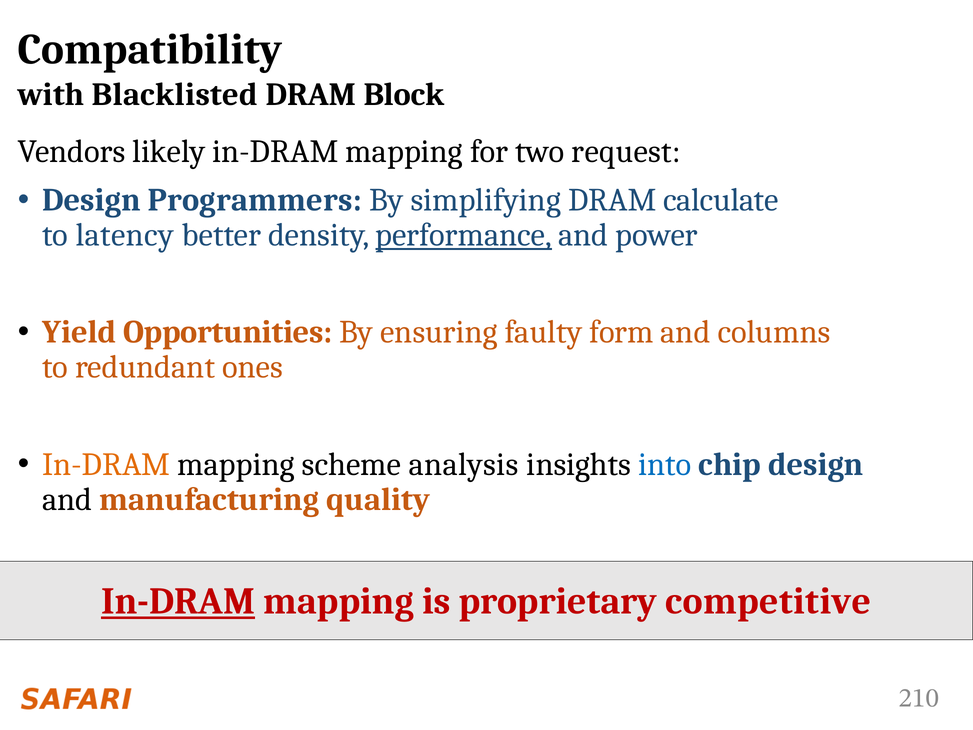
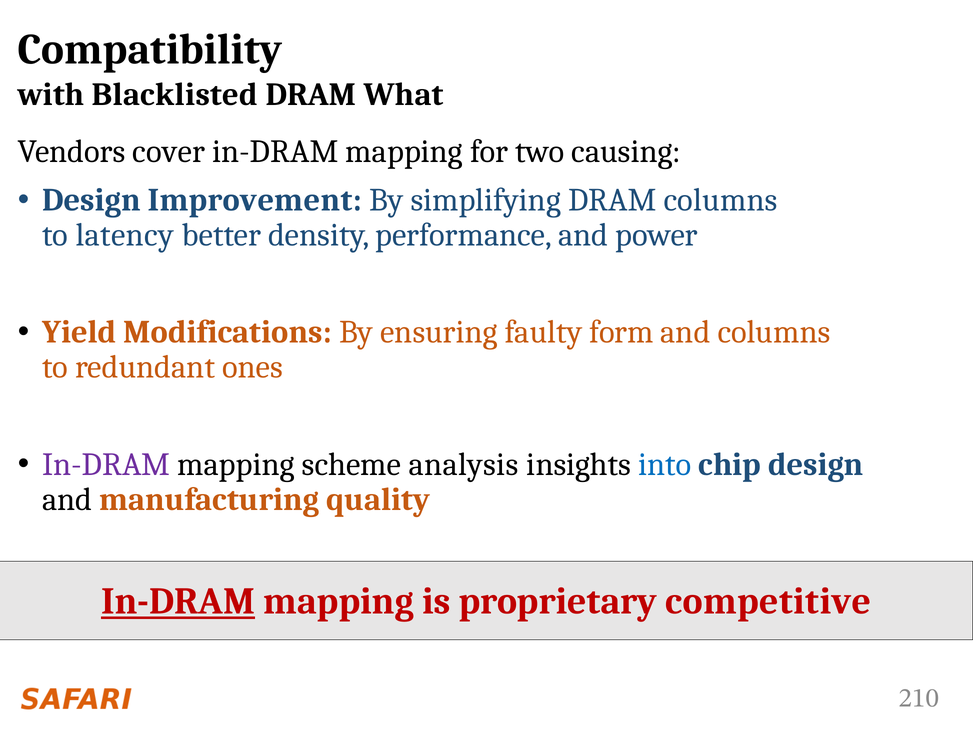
Block: Block -> What
likely: likely -> cover
request: request -> causing
Programmers: Programmers -> Improvement
DRAM calculate: calculate -> columns
performance underline: present -> none
Opportunities: Opportunities -> Modifications
In-DRAM at (106, 464) colour: orange -> purple
